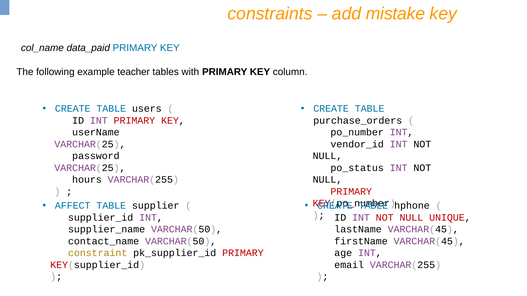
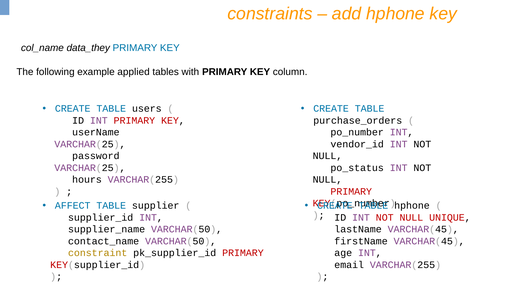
add mistake: mistake -> hphone
data_paid: data_paid -> data_they
teacher: teacher -> applied
